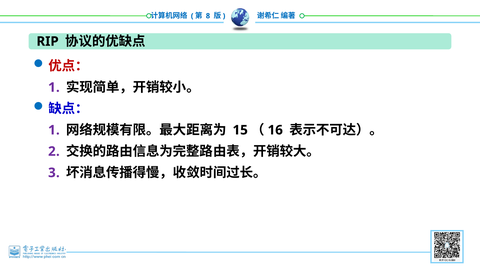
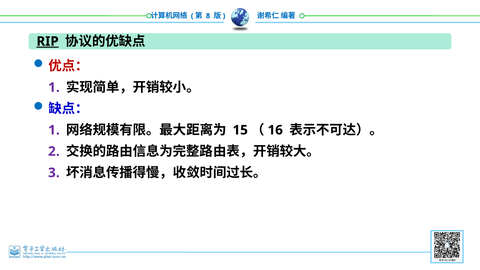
RIP underline: none -> present
